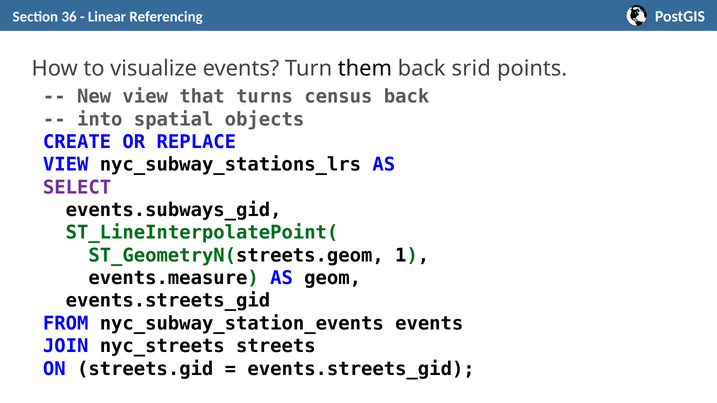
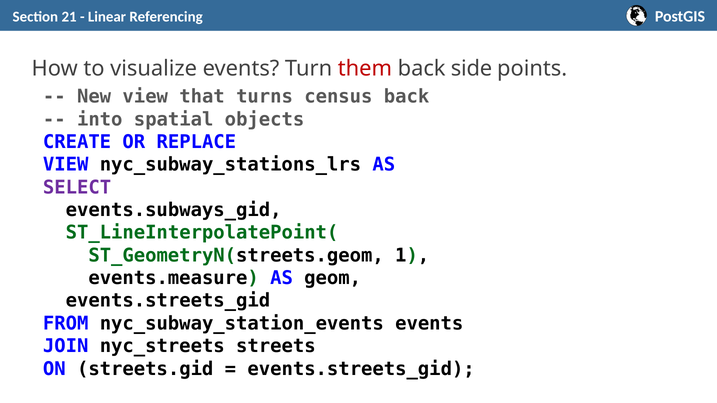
36: 36 -> 21
them colour: black -> red
srid: srid -> side
